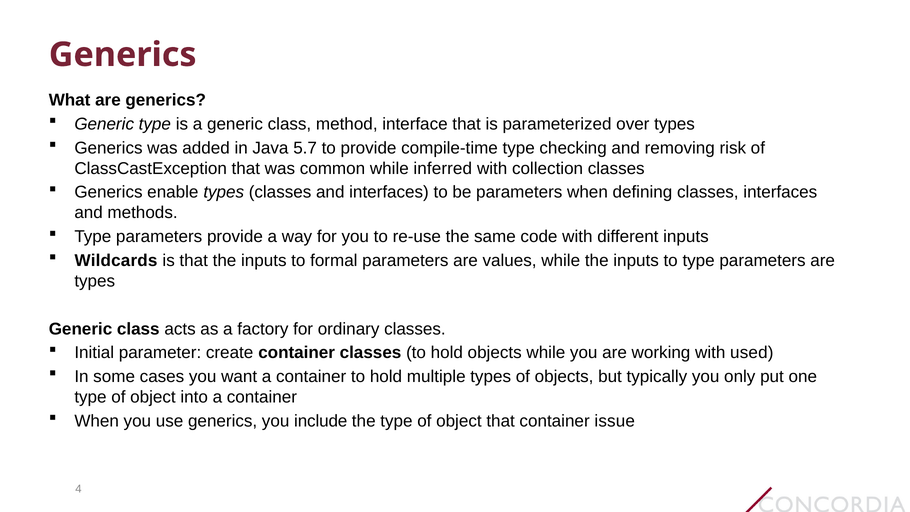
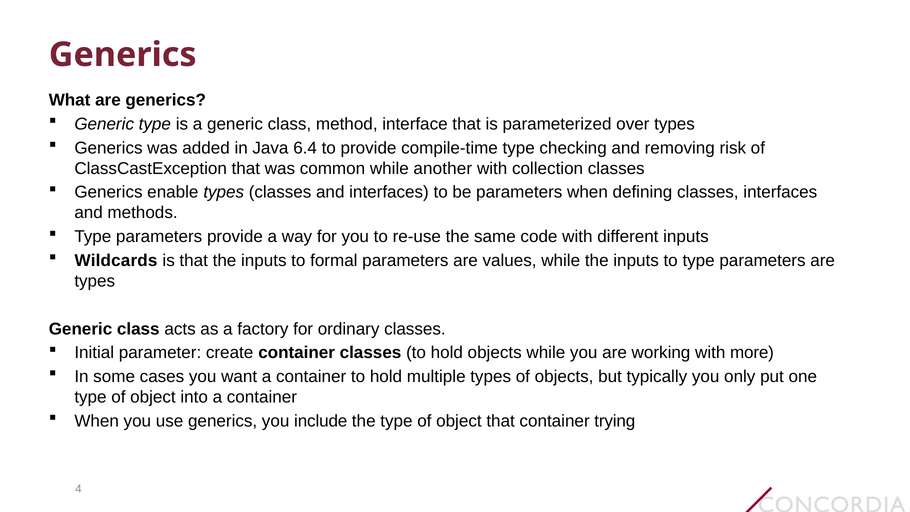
5.7: 5.7 -> 6.4
inferred: inferred -> another
used: used -> more
issue: issue -> trying
